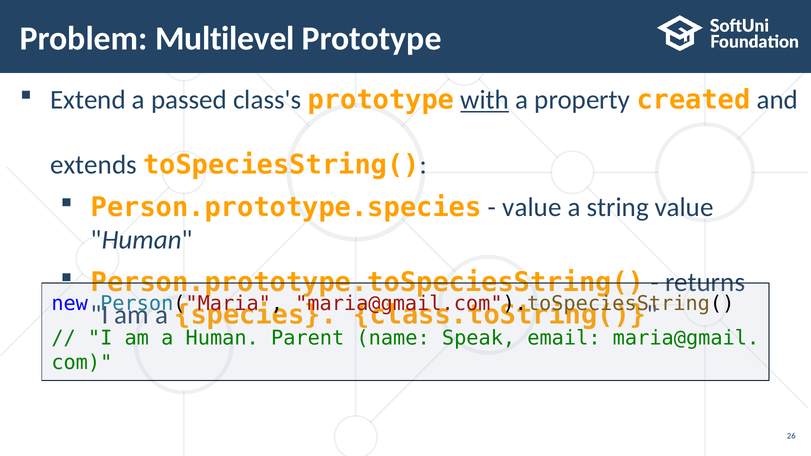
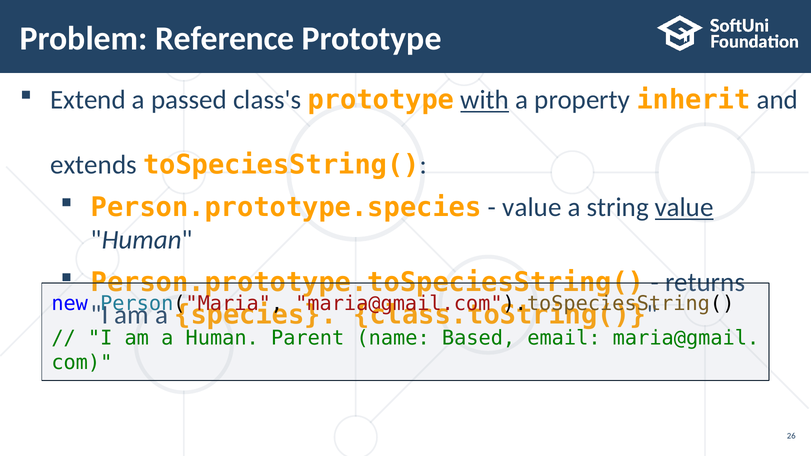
Multilevel: Multilevel -> Reference
created: created -> inherit
value at (684, 208) underline: none -> present
Speak: Speak -> Based
